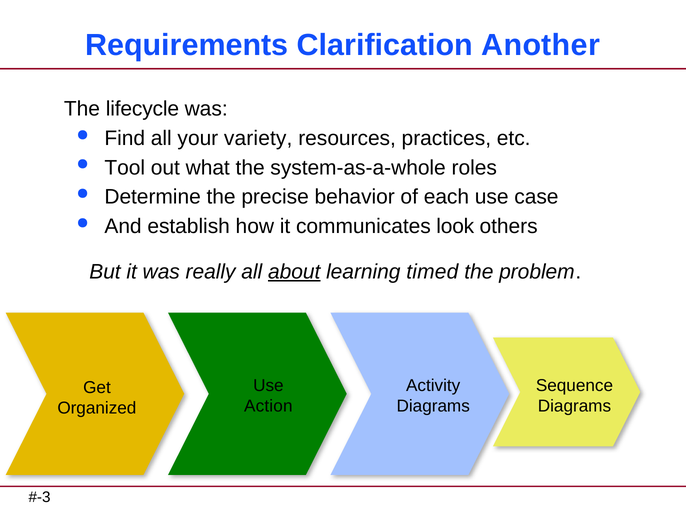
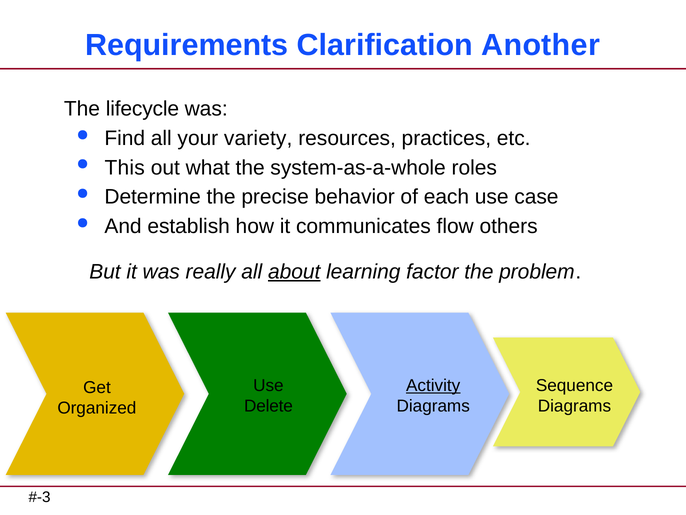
Tool: Tool -> This
look: look -> flow
timed: timed -> factor
Activity underline: none -> present
Action: Action -> Delete
